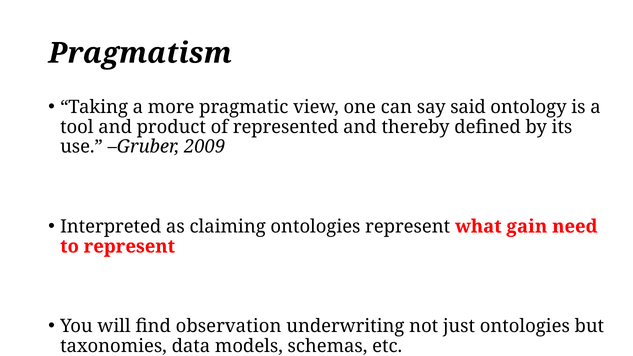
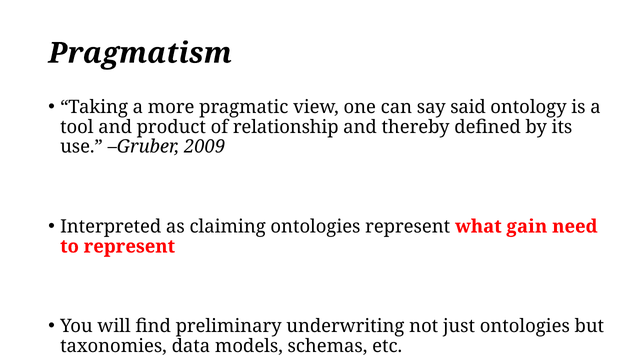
represented: represented -> relationship
observation: observation -> preliminary
